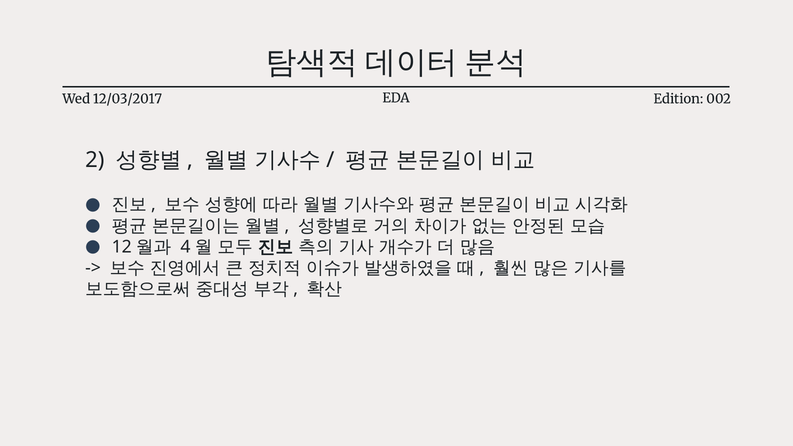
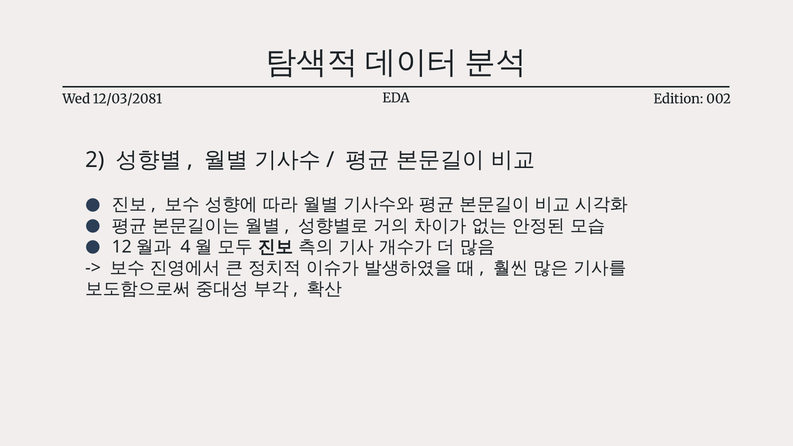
12/03/2017: 12/03/2017 -> 12/03/2081
